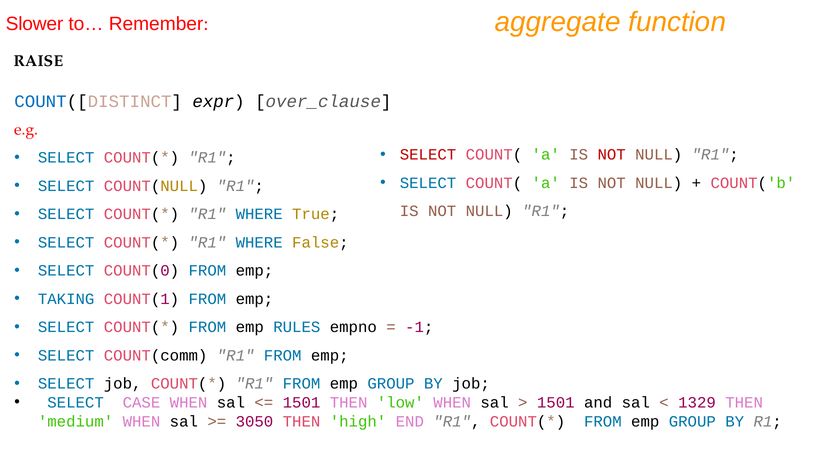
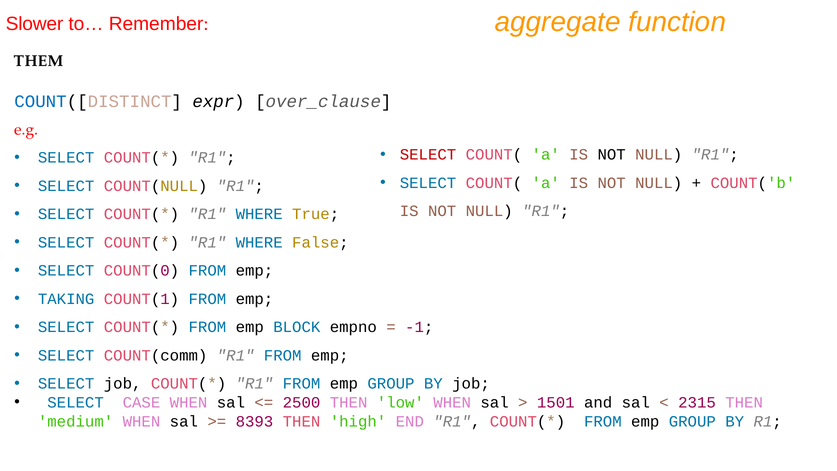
RAISE: RAISE -> THEM
NOT at (612, 155) colour: red -> black
RULES: RULES -> BLOCK
1501 at (302, 402): 1501 -> 2500
1329: 1329 -> 2315
3050: 3050 -> 8393
